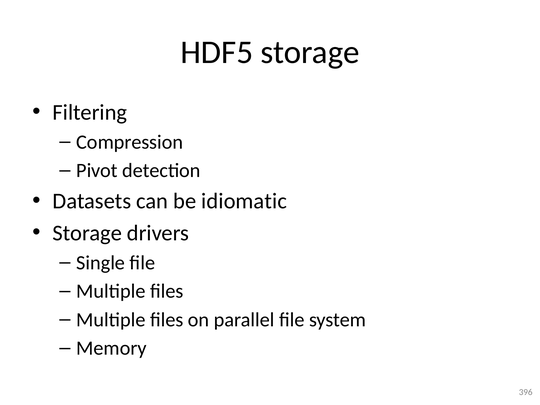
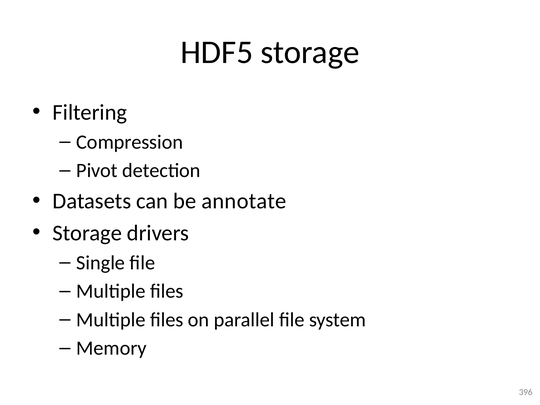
idiomatic: idiomatic -> annotate
